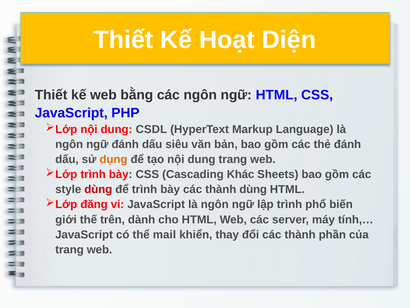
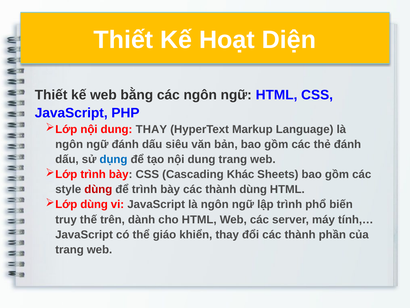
dung CSDL: CSDL -> THAY
dụng colour: orange -> blue
đăng at (94, 204): đăng -> dùng
giới: giới -> truy
mail: mail -> giáo
